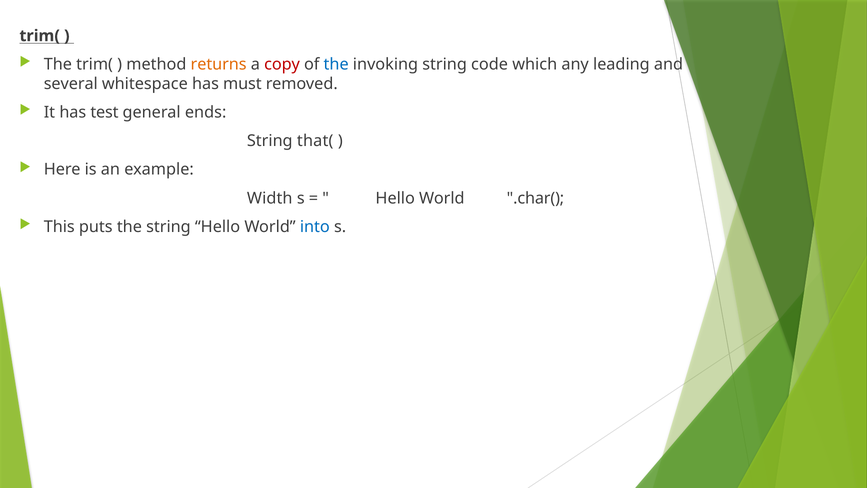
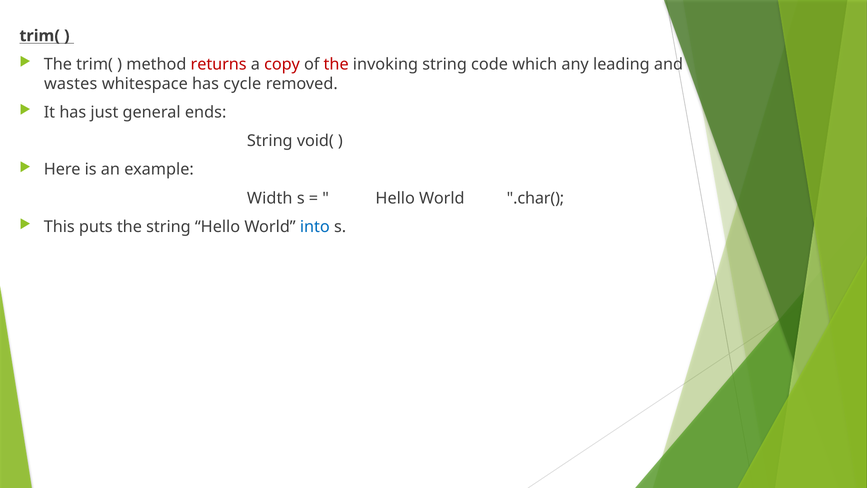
returns colour: orange -> red
the at (336, 64) colour: blue -> red
several: several -> wastes
must: must -> cycle
test: test -> just
that(: that( -> void(
